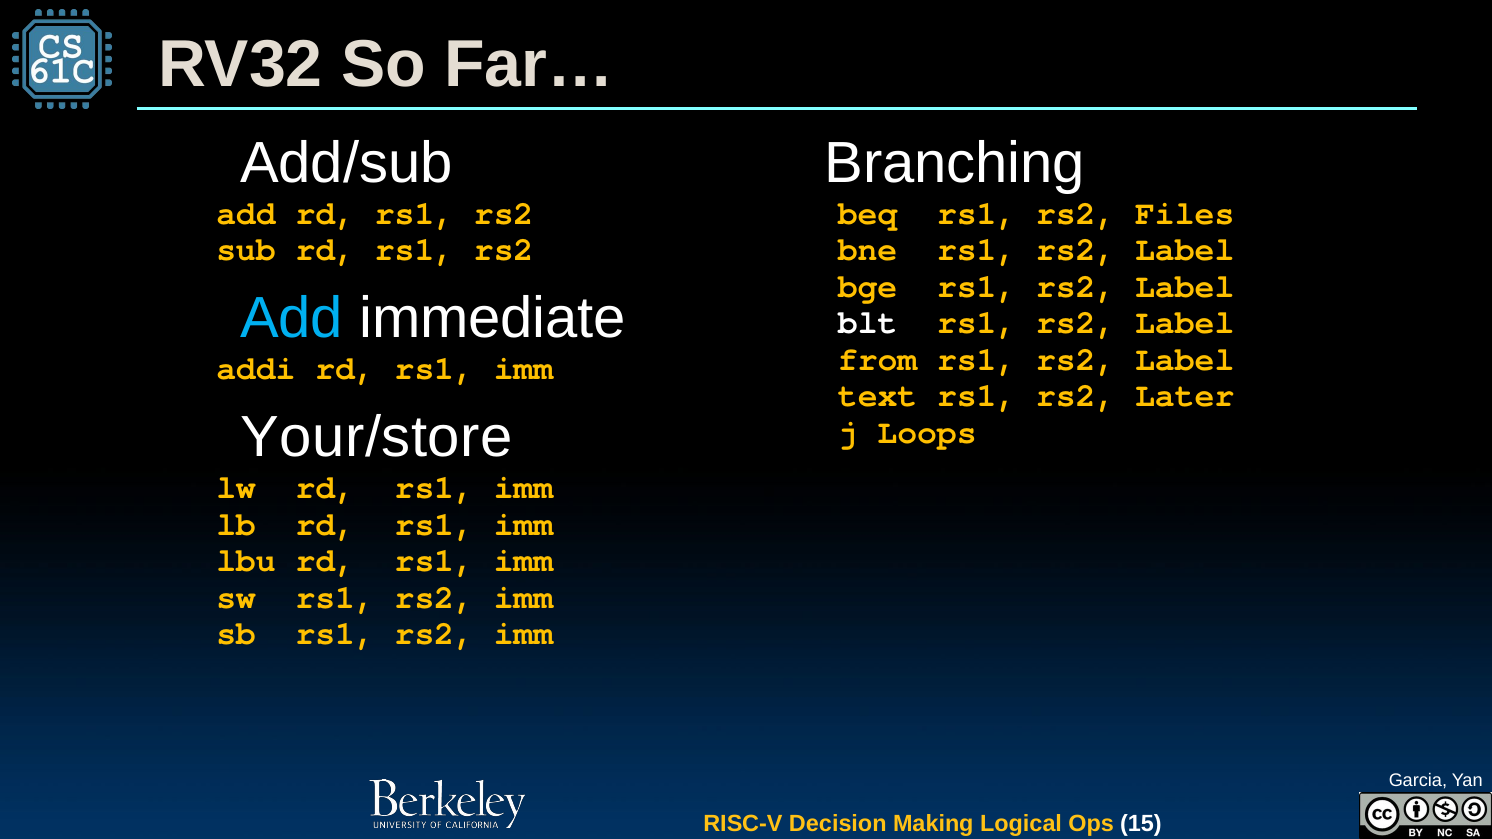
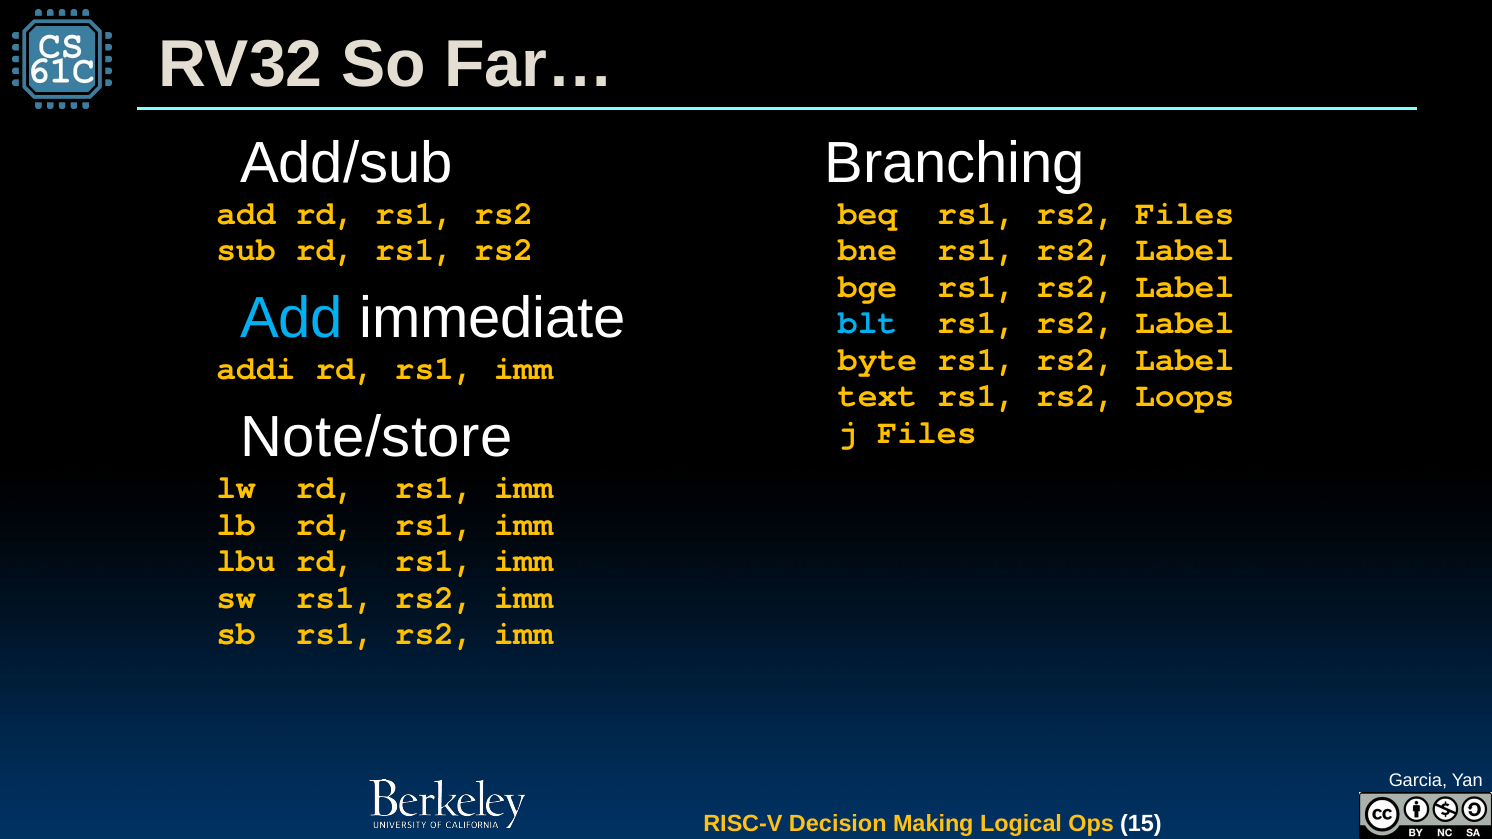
blt colour: white -> light blue
from: from -> byte
Later: Later -> Loops
Your/store: Your/store -> Note/store
j Loops: Loops -> Files
